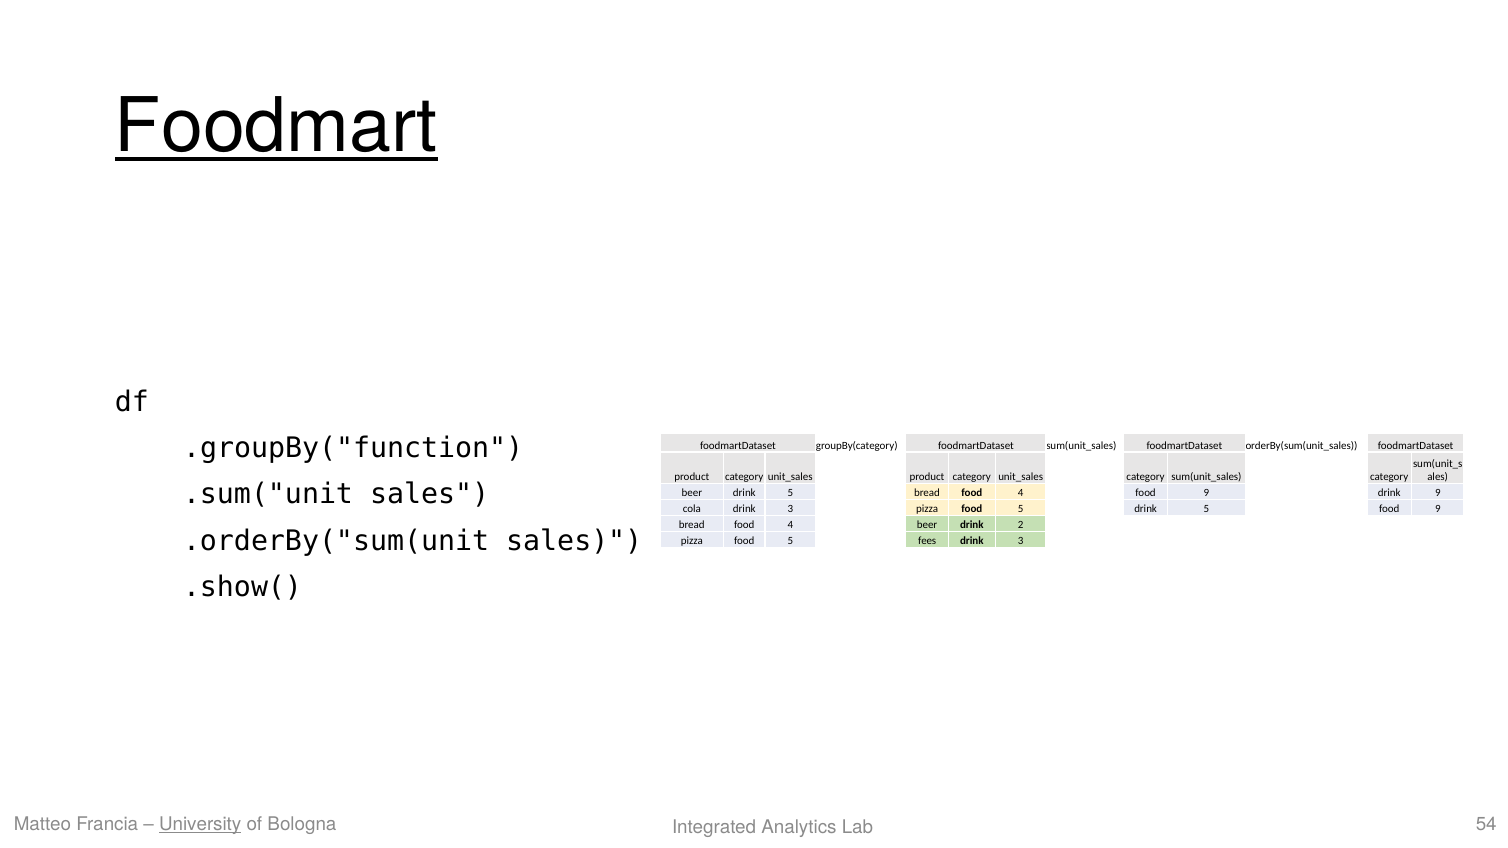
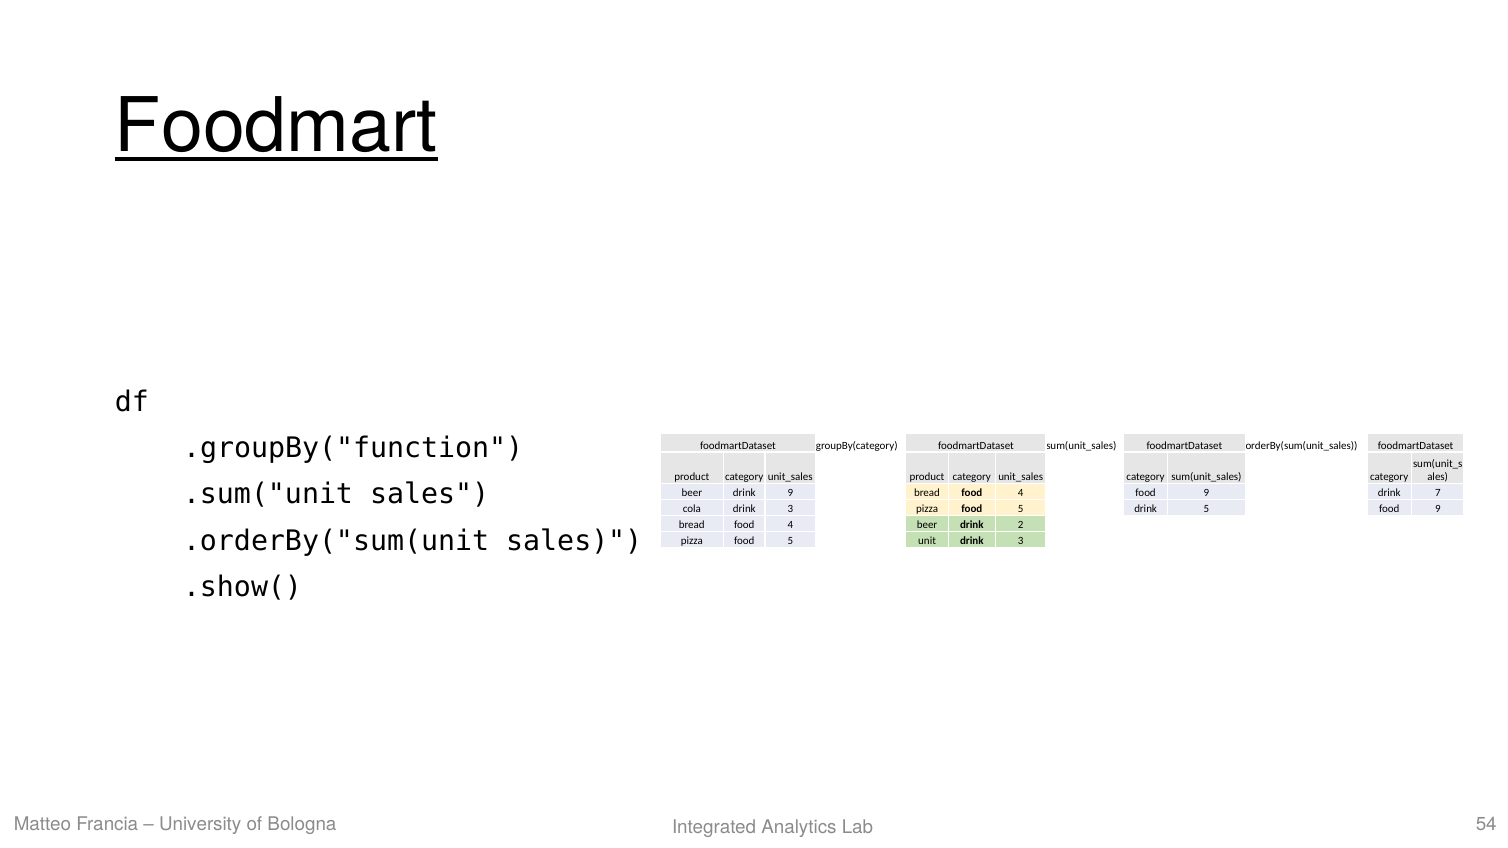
beer drink 5: 5 -> 9
drink 9: 9 -> 7
fees: fees -> unit
University underline: present -> none
